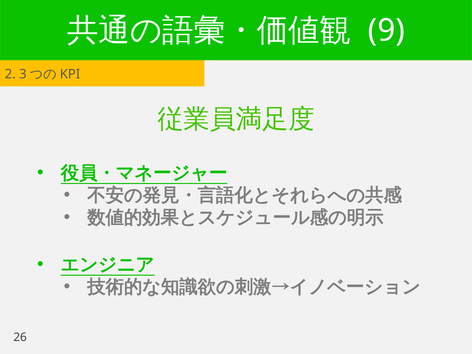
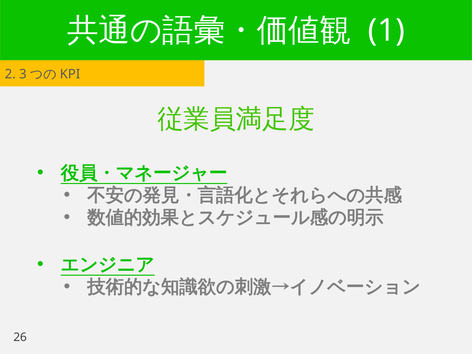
9: 9 -> 1
